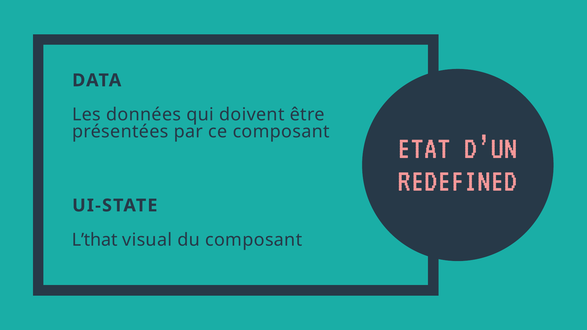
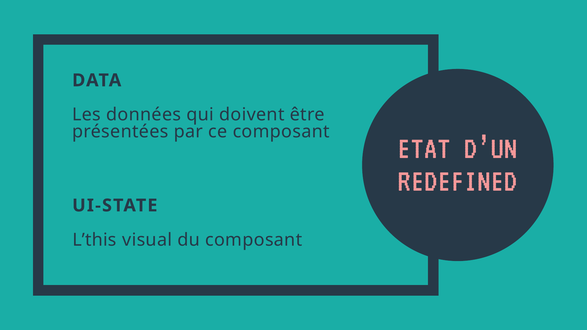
L’that: L’that -> L’this
